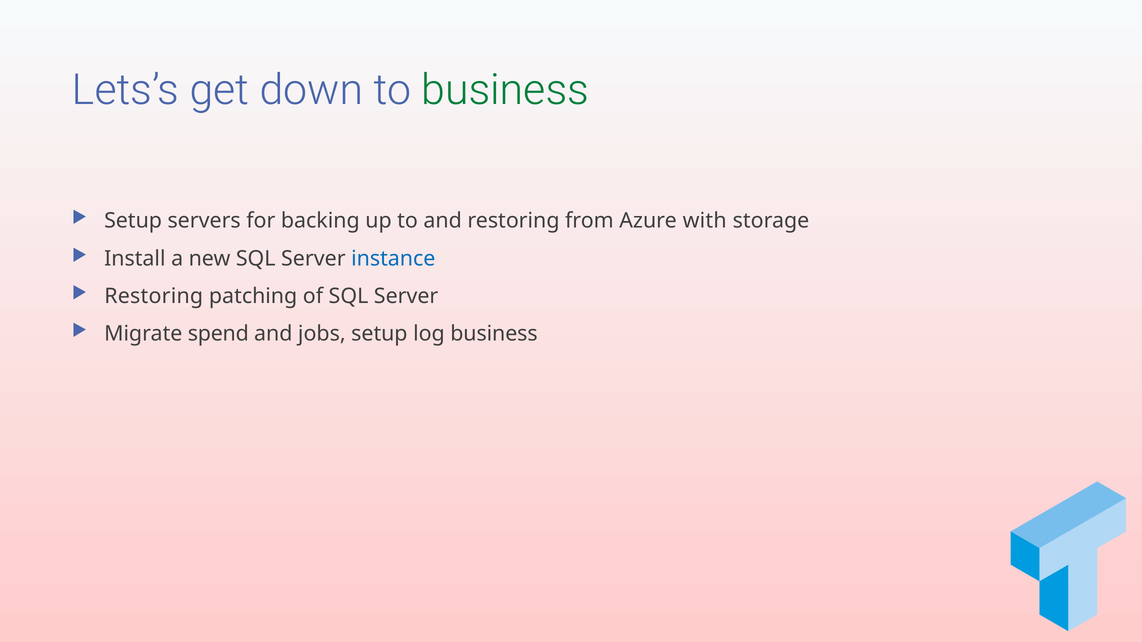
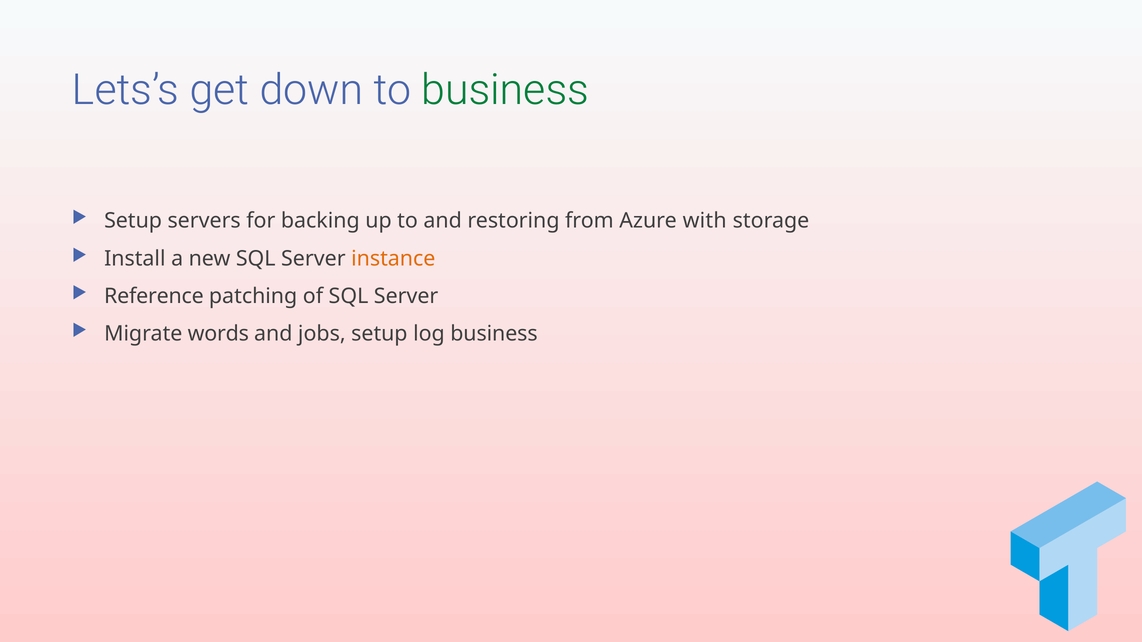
instance colour: blue -> orange
Restoring at (154, 296): Restoring -> Reference
spend: spend -> words
